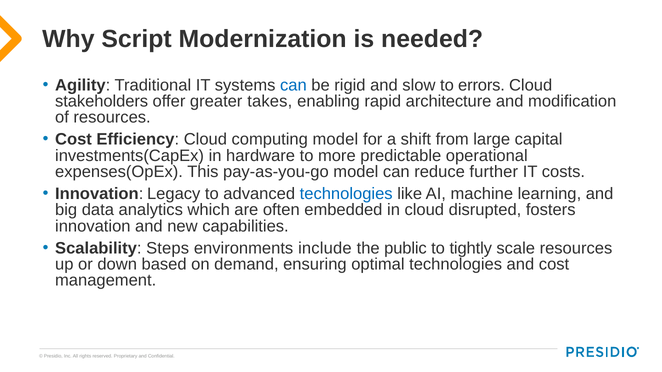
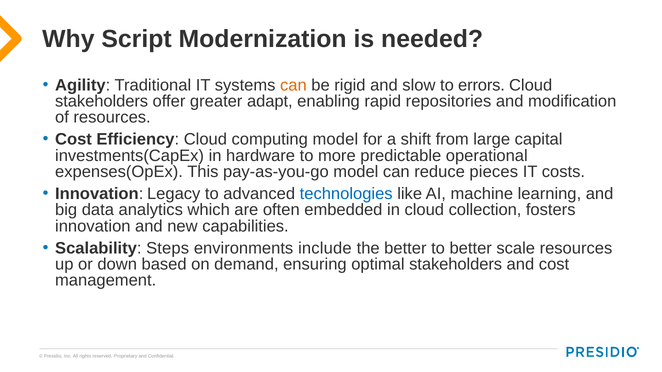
can at (293, 85) colour: blue -> orange
takes: takes -> adapt
architecture: architecture -> repositories
further: further -> pieces
disrupted: disrupted -> collection
the public: public -> better
to tightly: tightly -> better
optimal technologies: technologies -> stakeholders
